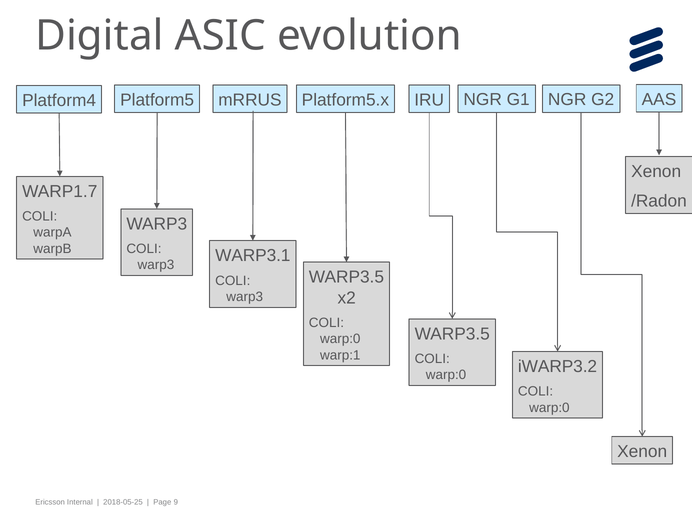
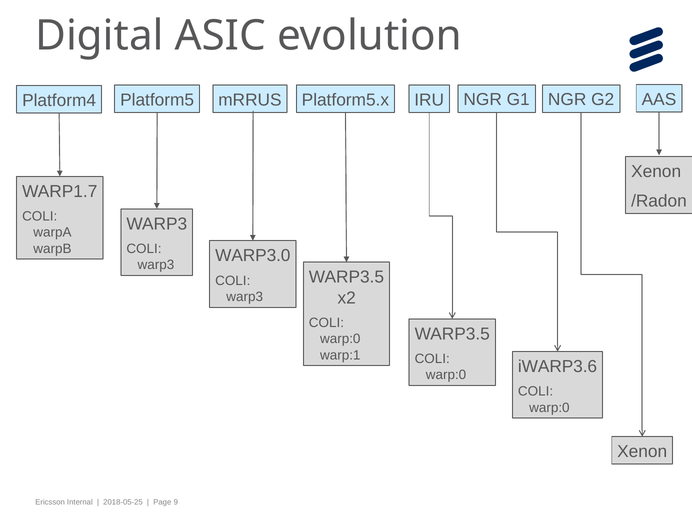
WARP3.1: WARP3.1 -> WARP3.0
iWARP3.2: iWARP3.2 -> iWARP3.6
